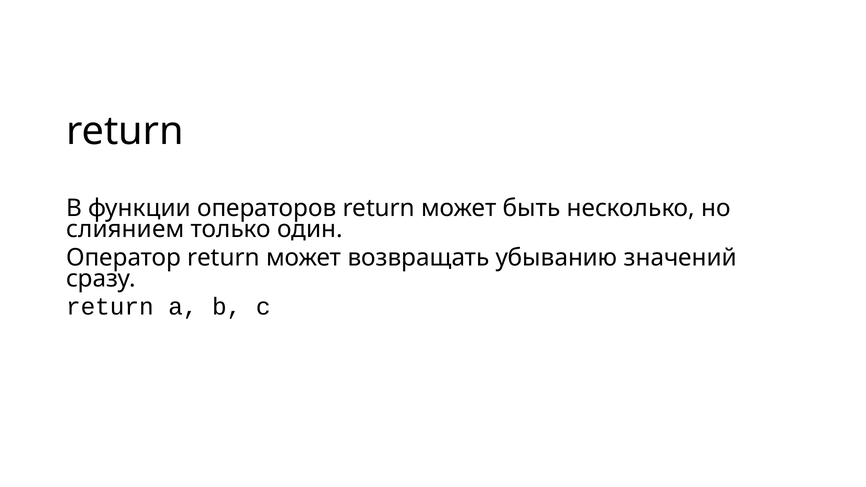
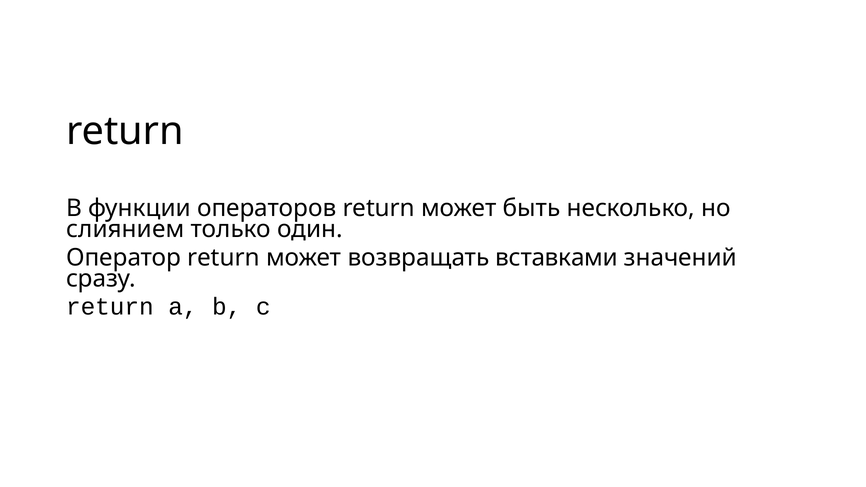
убыванию: убыванию -> вставками
